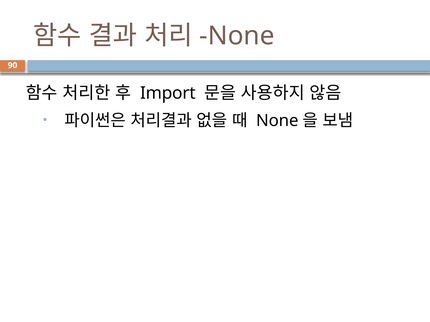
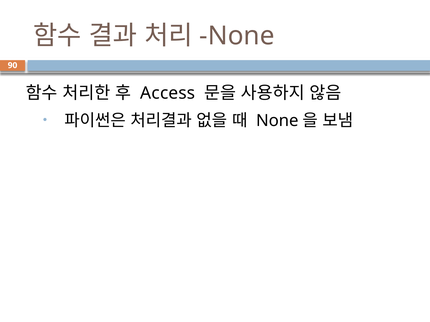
Import: Import -> Access
